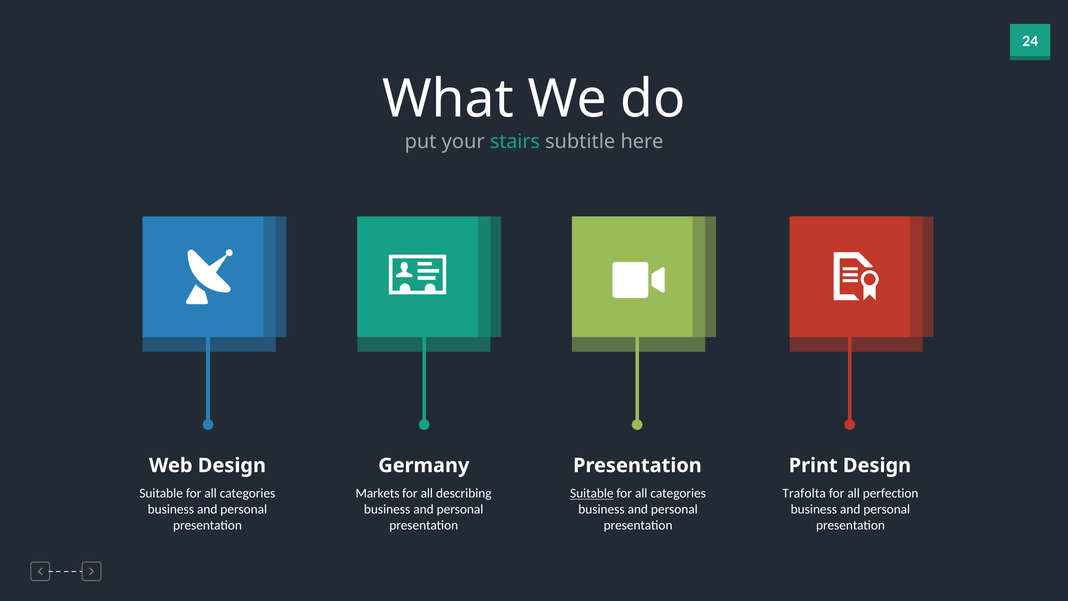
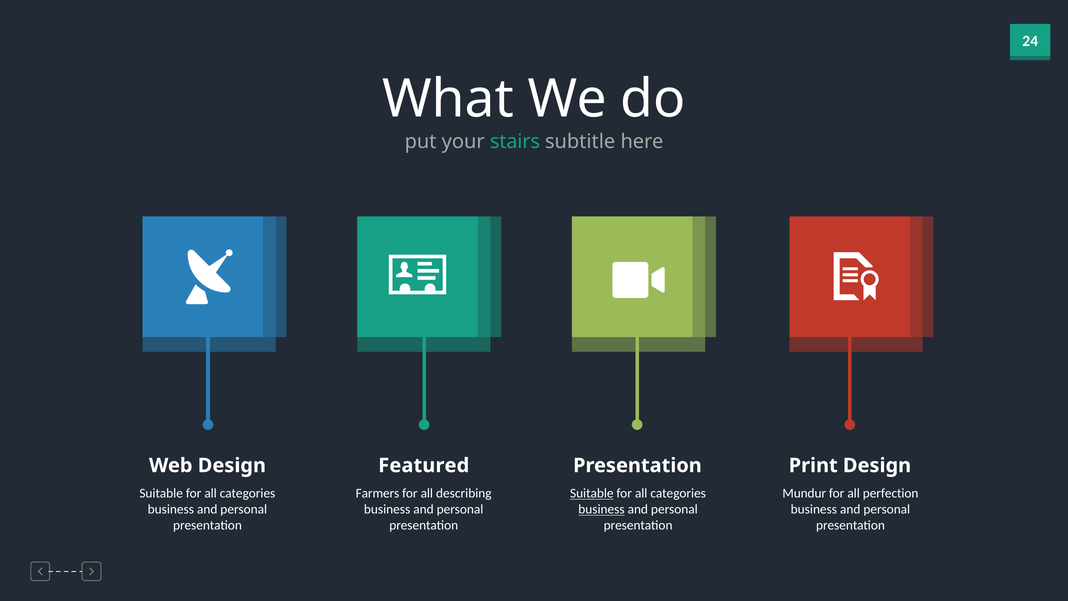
Germany: Germany -> Featured
Markets: Markets -> Farmers
Trafolta: Trafolta -> Mundur
business at (601, 509) underline: none -> present
